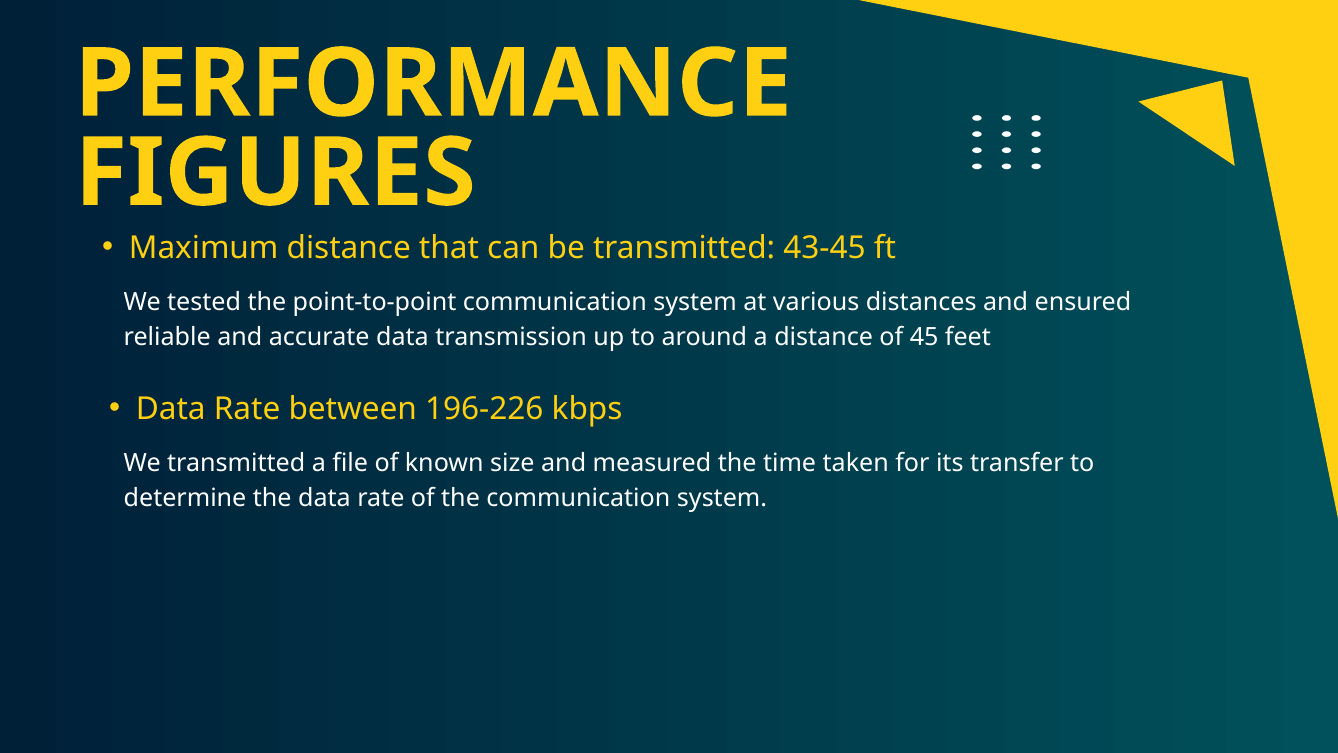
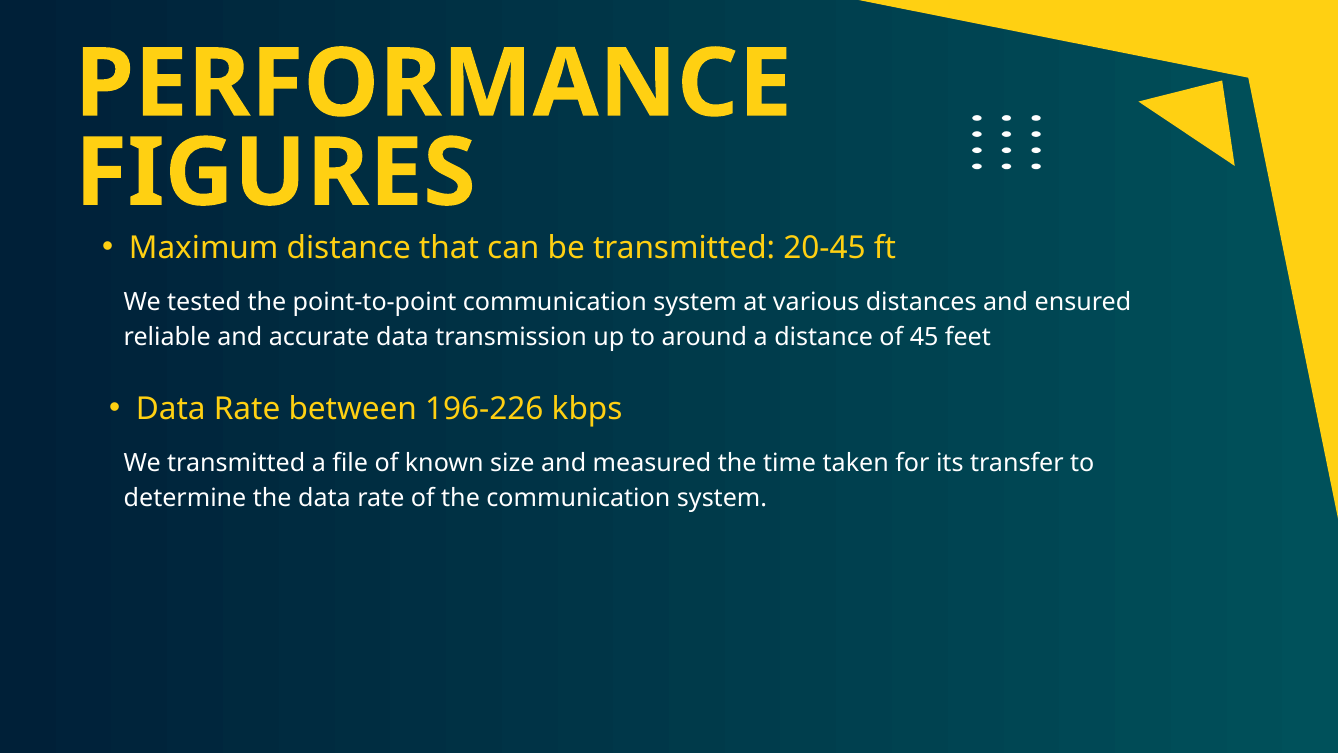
43-45: 43-45 -> 20-45
